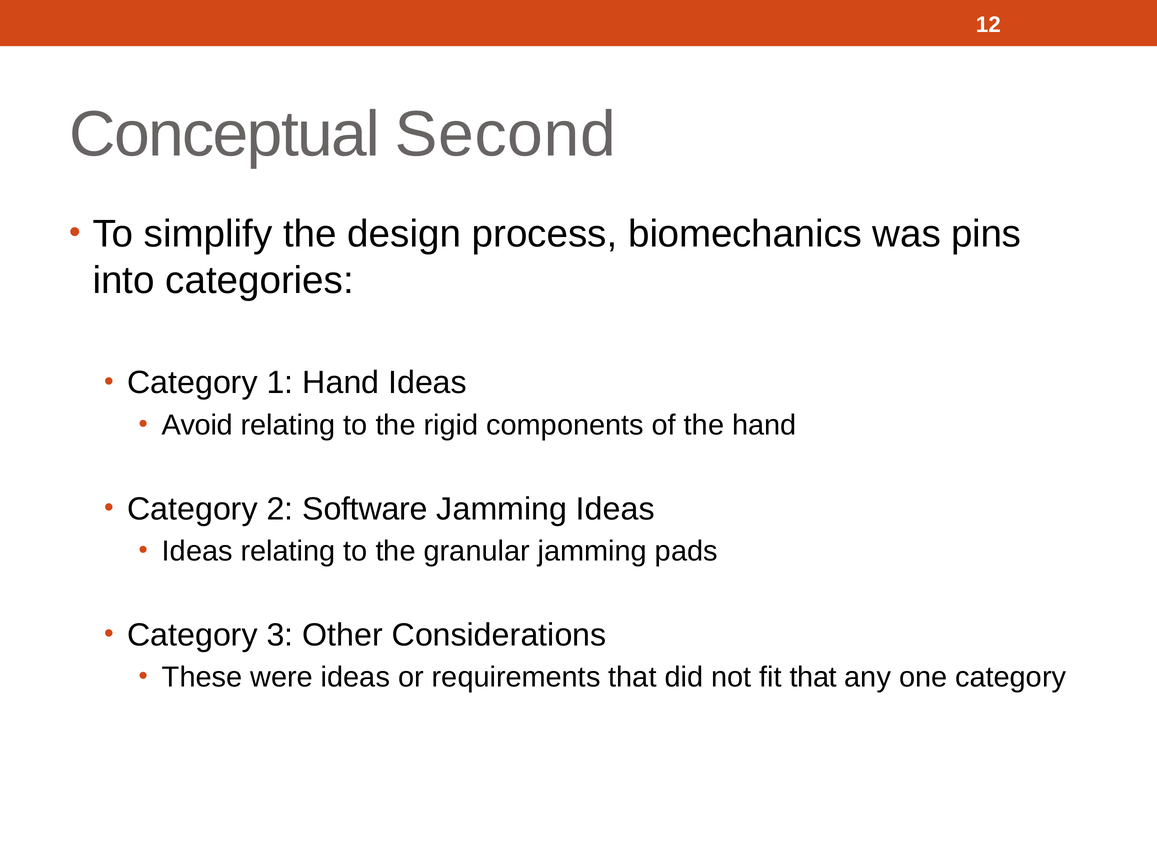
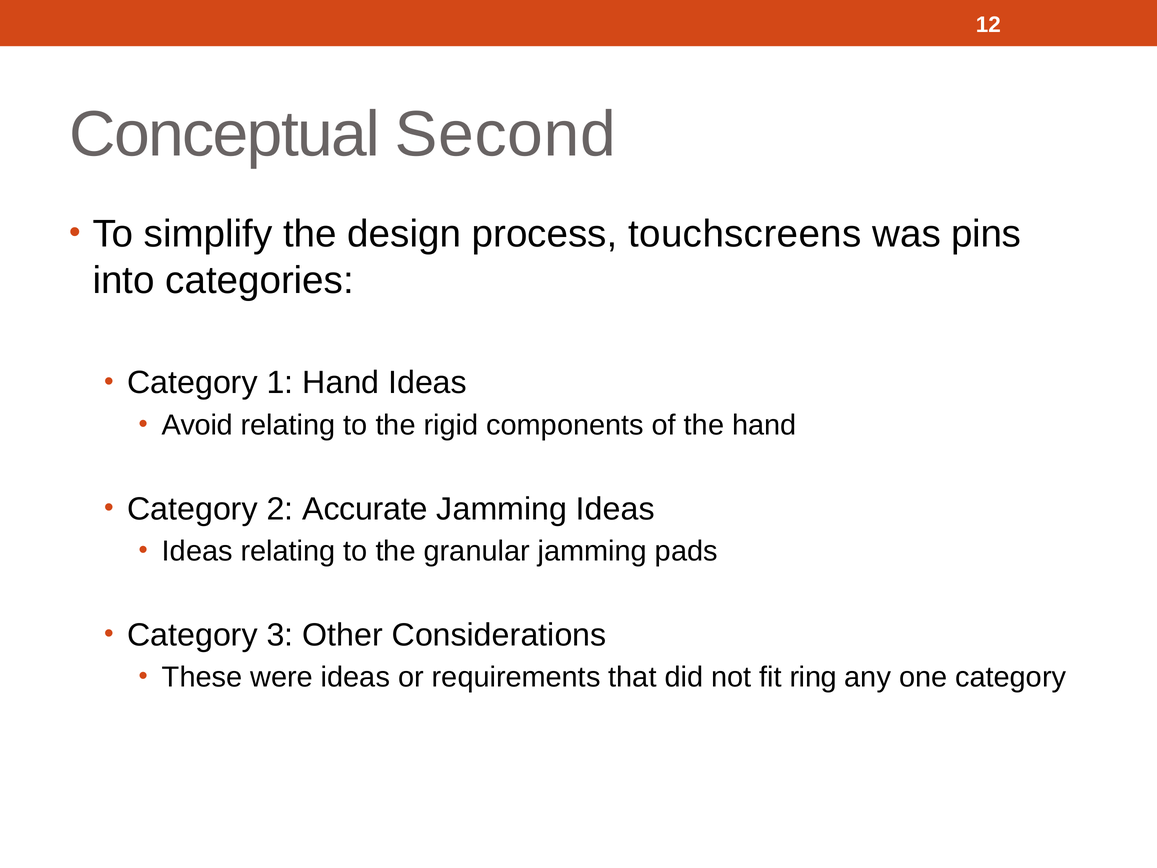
biomechanics: biomechanics -> touchscreens
Software: Software -> Accurate
fit that: that -> ring
